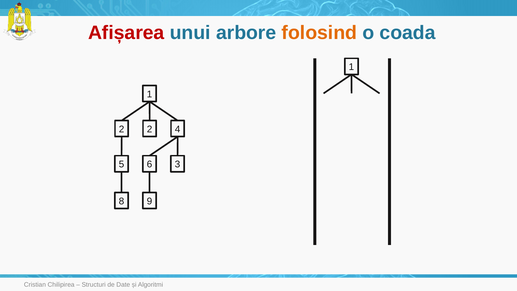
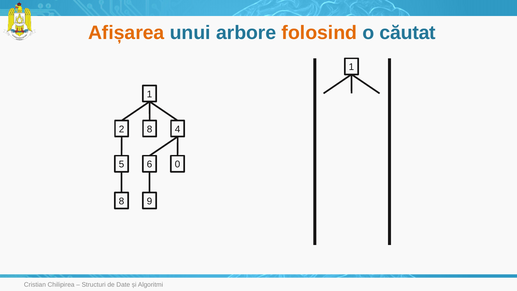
Afișarea colour: red -> orange
coada: coada -> căutat
2 2: 2 -> 8
3: 3 -> 0
